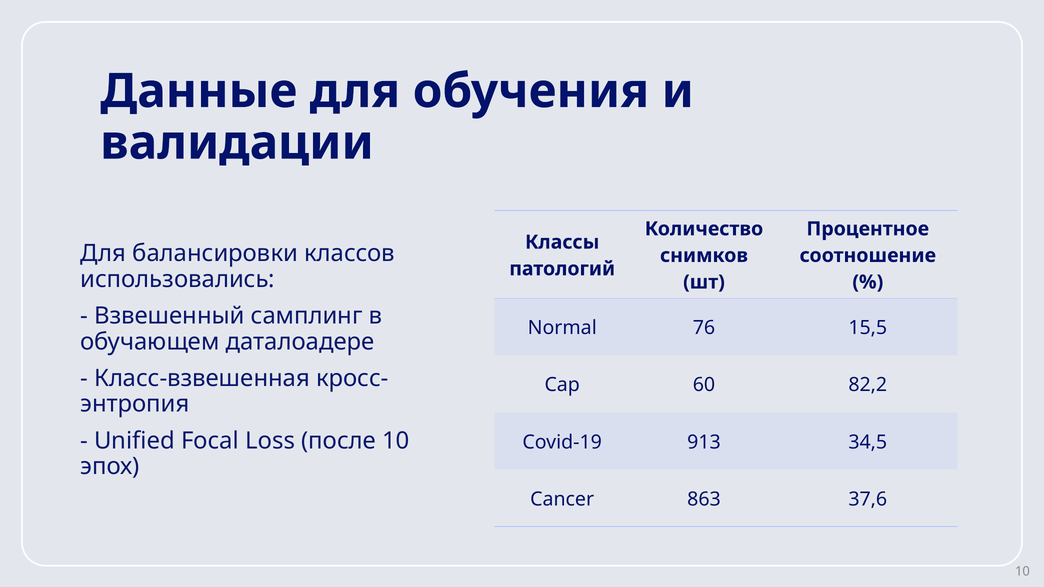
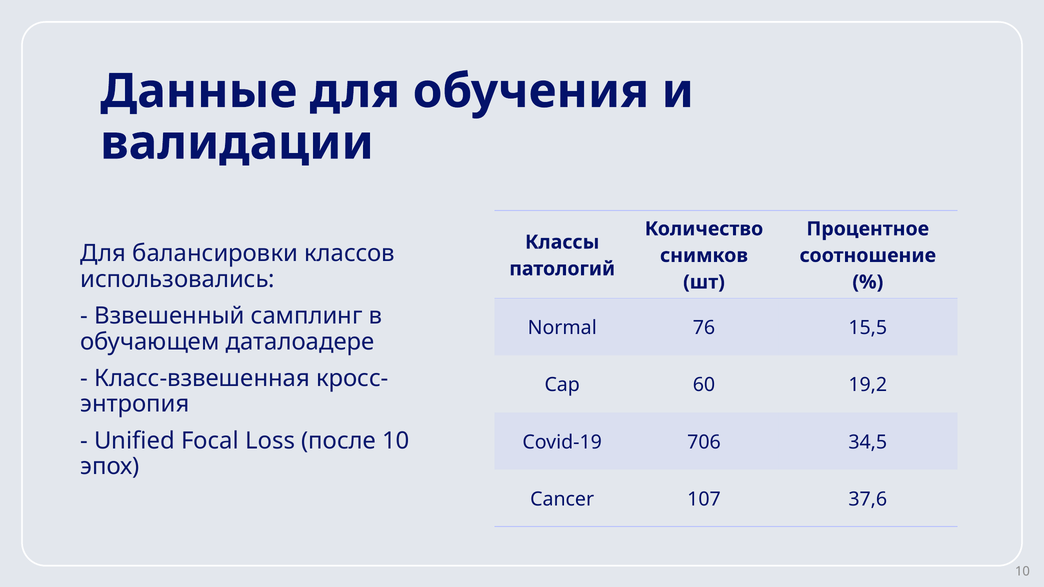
82,2: 82,2 -> 19,2
913: 913 -> 706
863: 863 -> 107
